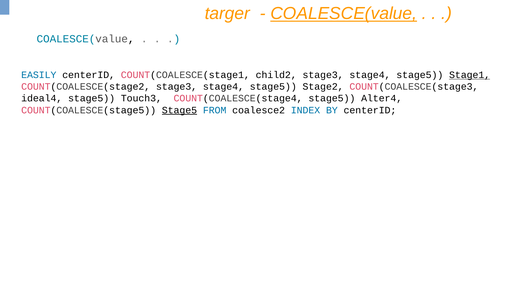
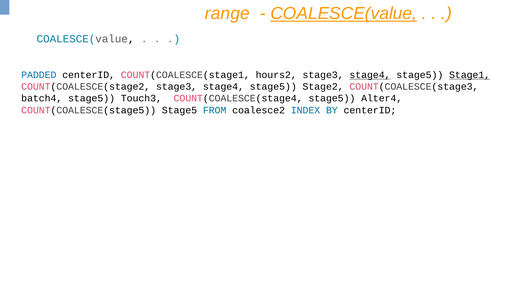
targer: targer -> range
EASILY: EASILY -> PADDED
child2: child2 -> hours2
stage4 at (370, 75) underline: none -> present
ideal4: ideal4 -> batch4
Stage5 at (179, 110) underline: present -> none
